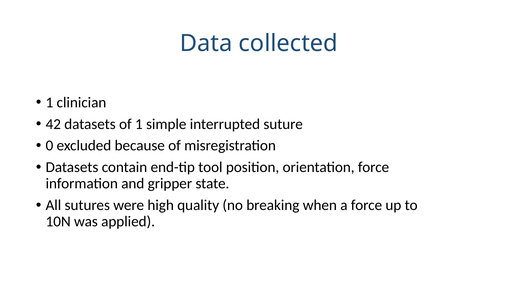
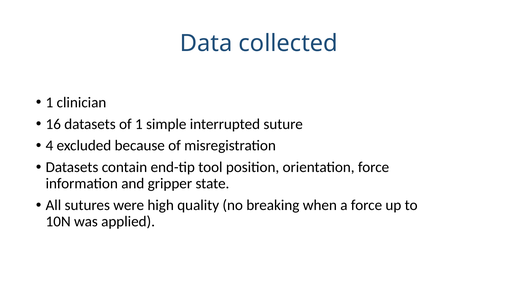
42: 42 -> 16
0: 0 -> 4
